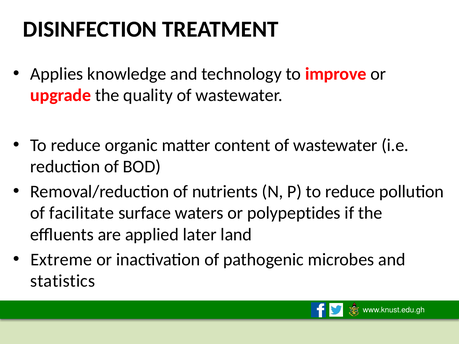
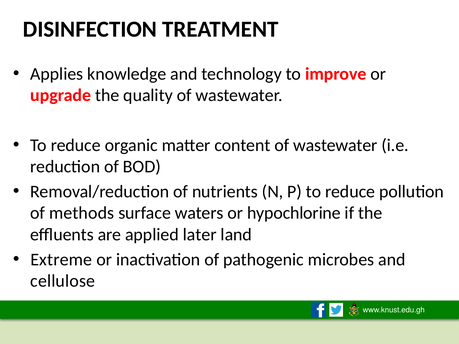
facilitate: facilitate -> methods
polypeptides: polypeptides -> hypochlorine
statistics: statistics -> cellulose
